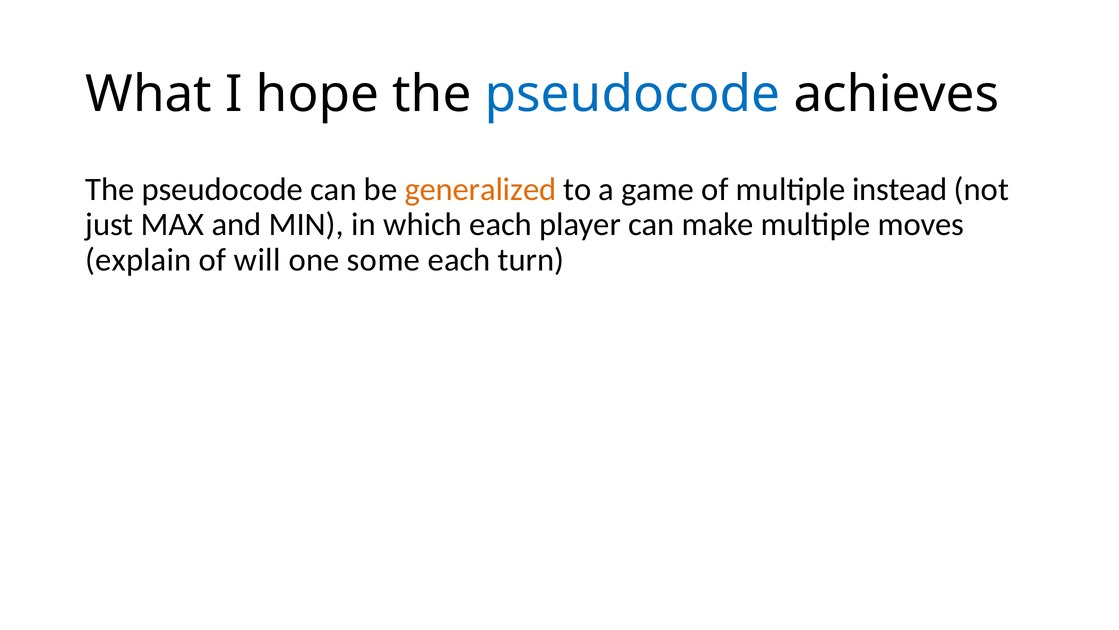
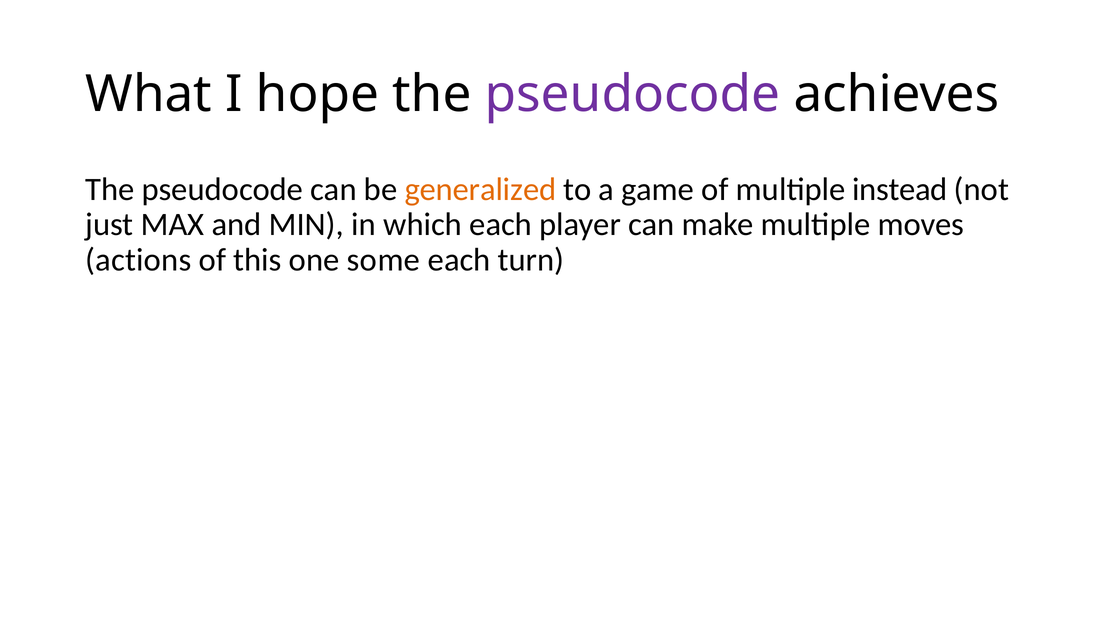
pseudocode at (633, 94) colour: blue -> purple
explain: explain -> actions
will: will -> this
